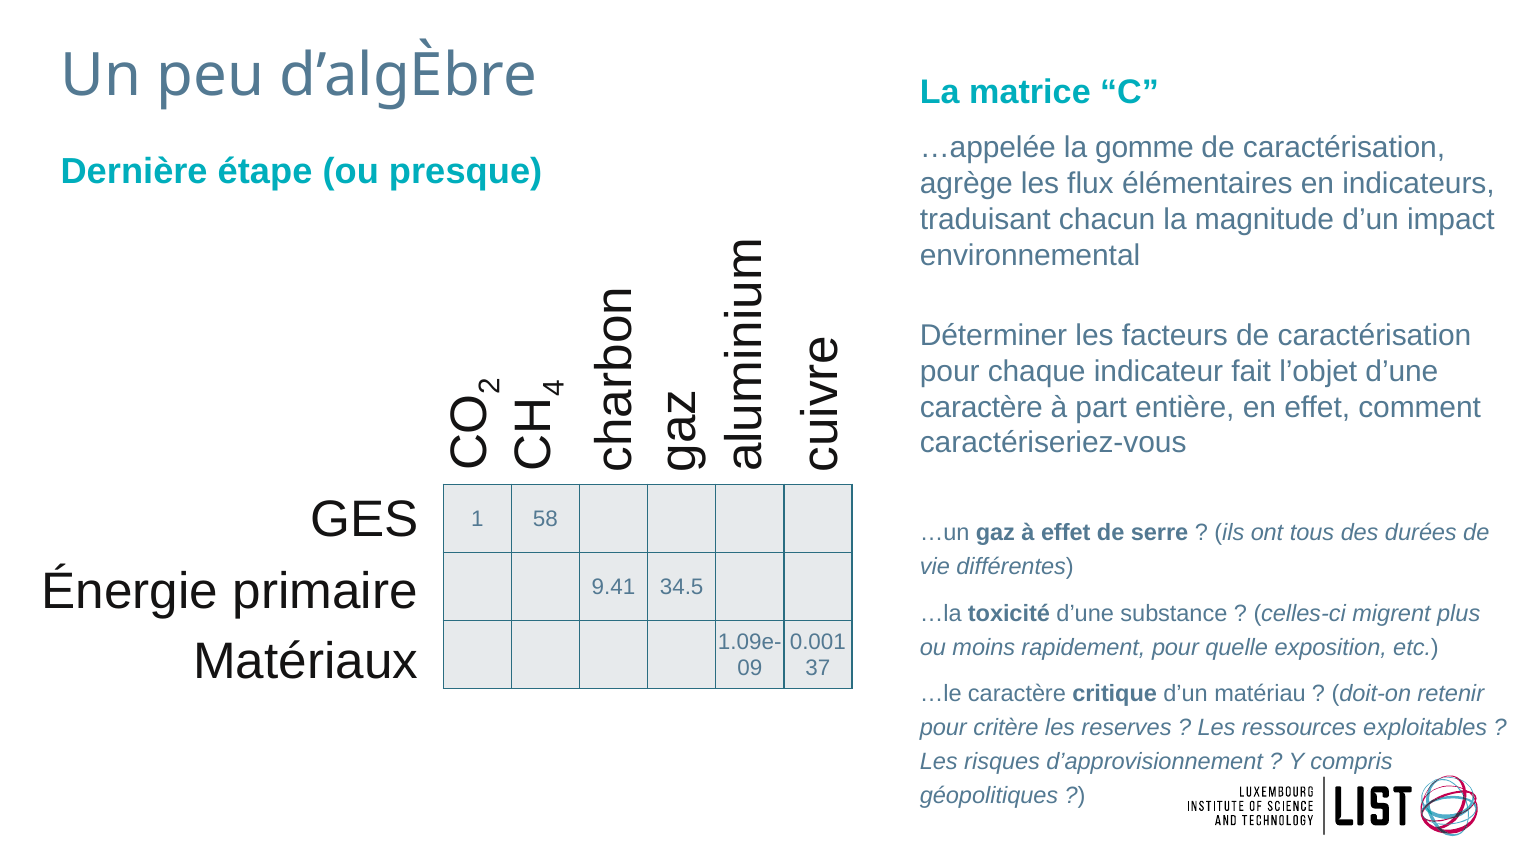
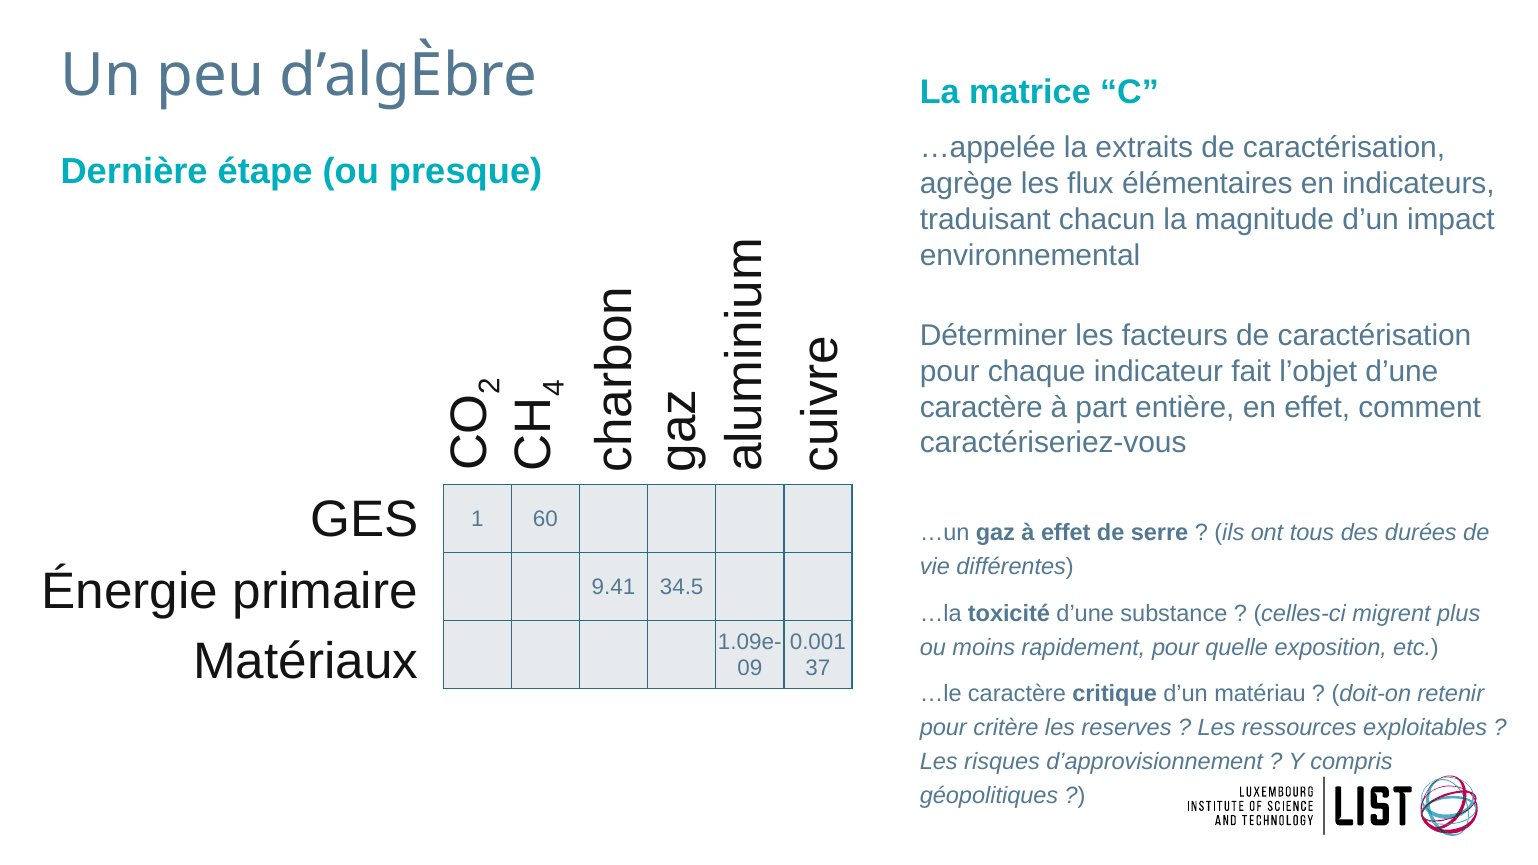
gomme: gomme -> extraits
58: 58 -> 60
